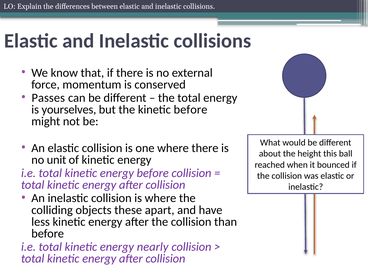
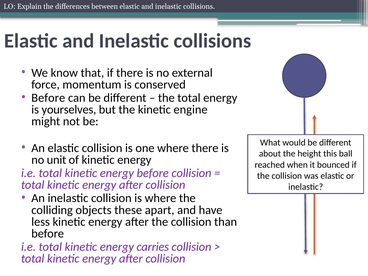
Passes at (48, 98): Passes -> Before
kinetic before: before -> engine
nearly: nearly -> carries
